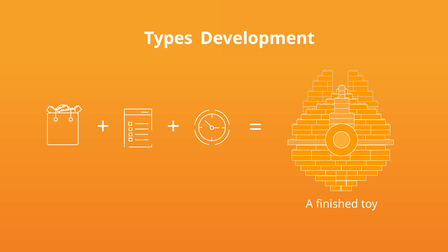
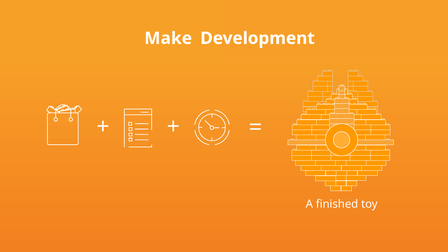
Types: Types -> Make
